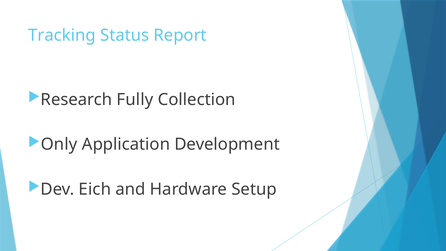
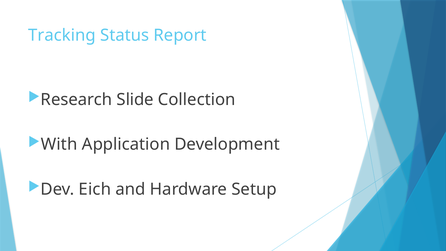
Fully: Fully -> Slide
Only: Only -> With
